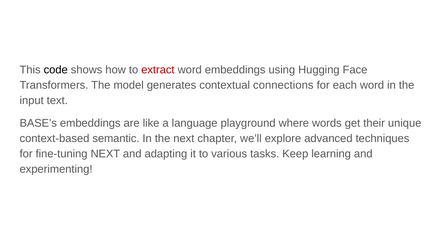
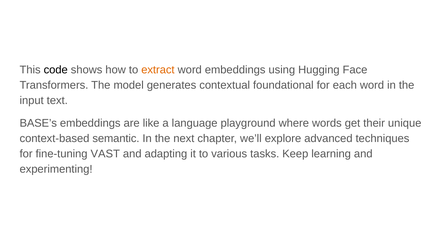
extract colour: red -> orange
connections: connections -> foundational
fine-tuning NEXT: NEXT -> VAST
